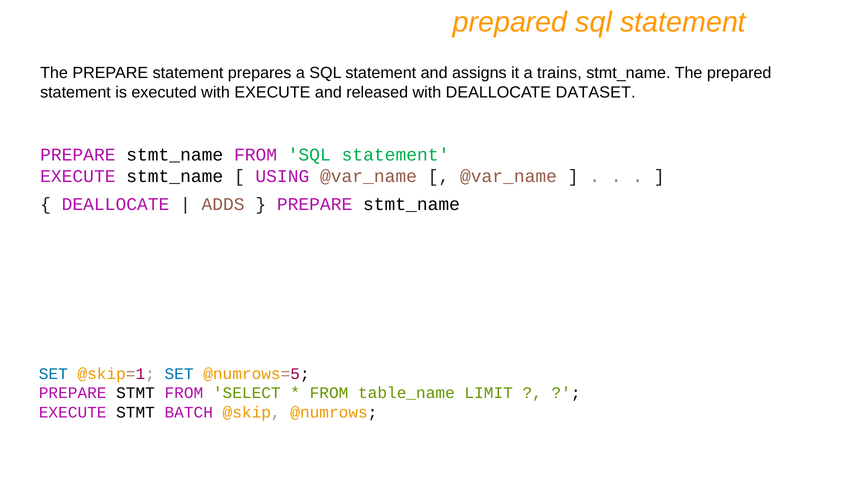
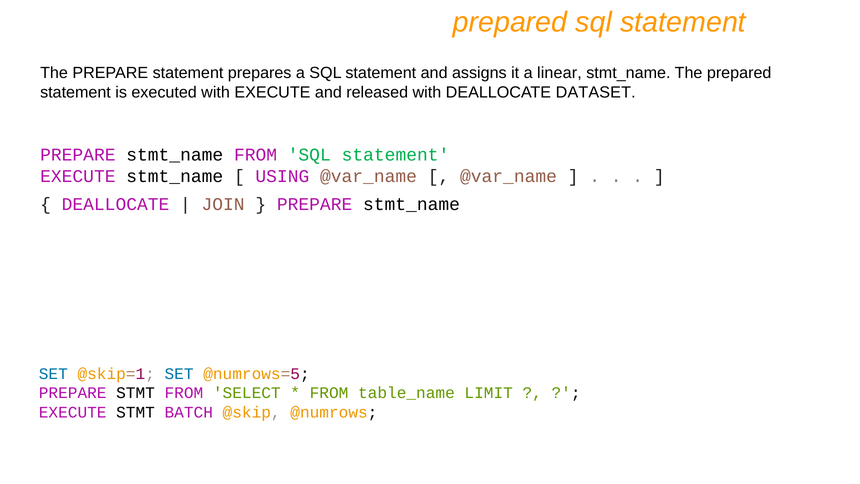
trains: trains -> linear
ADDS: ADDS -> JOIN
